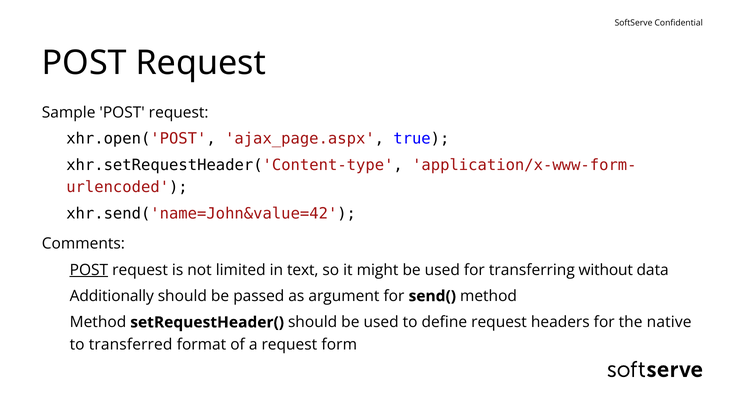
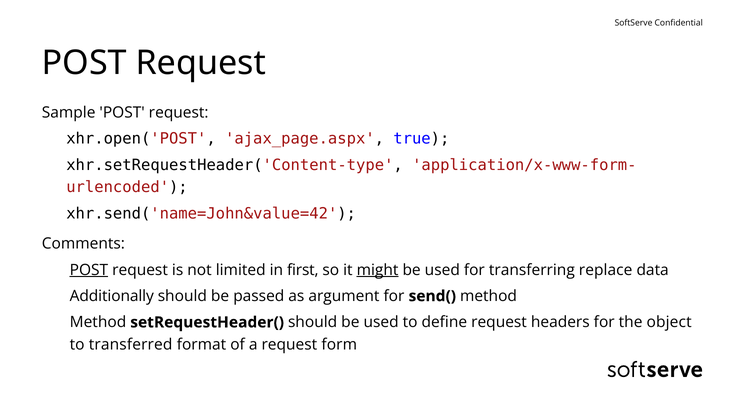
text: text -> first
might underline: none -> present
without: without -> replace
native: native -> object
